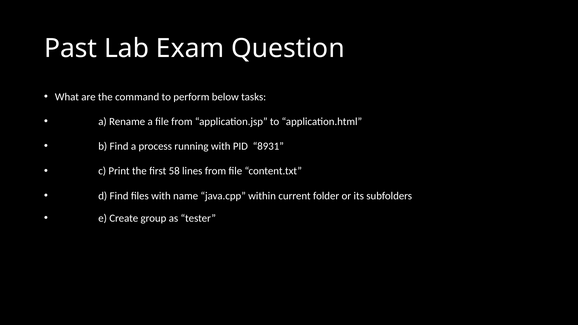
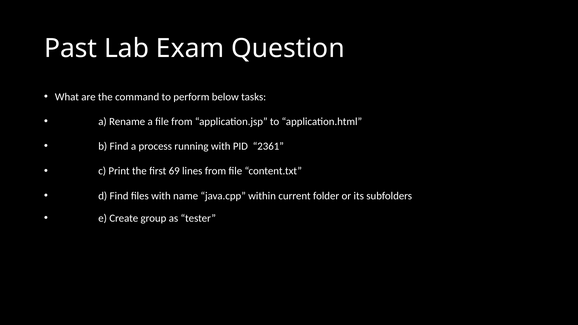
8931: 8931 -> 2361
58: 58 -> 69
